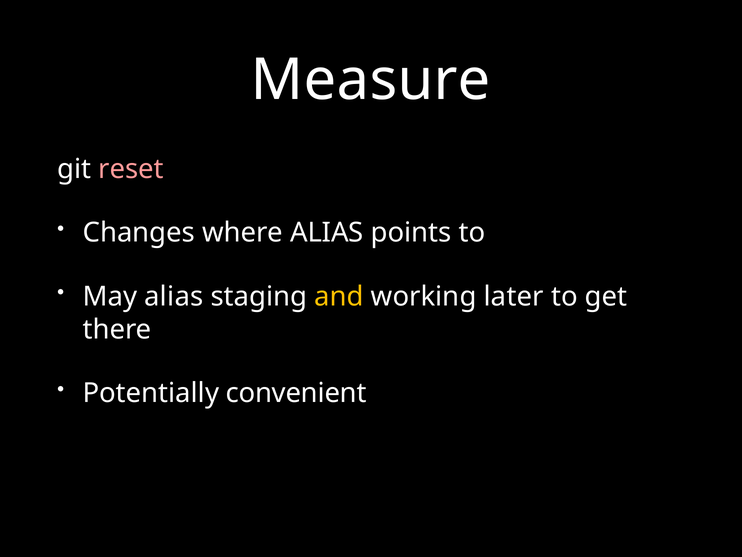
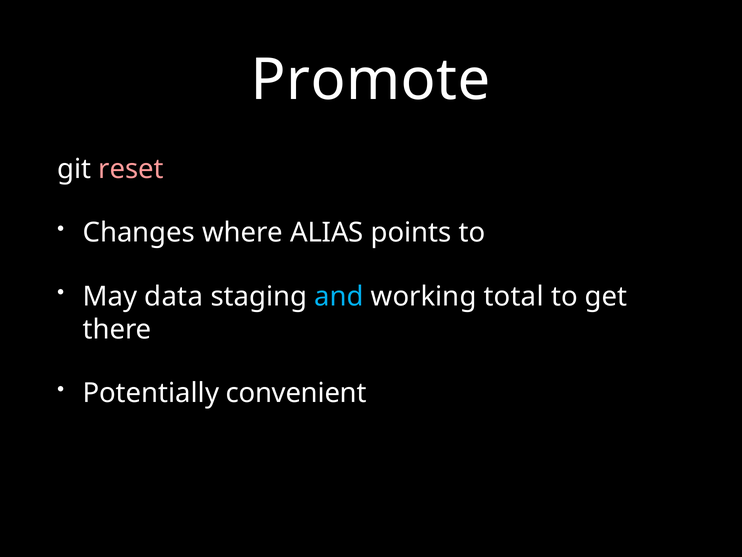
Measure: Measure -> Promote
May alias: alias -> data
and colour: yellow -> light blue
later: later -> total
